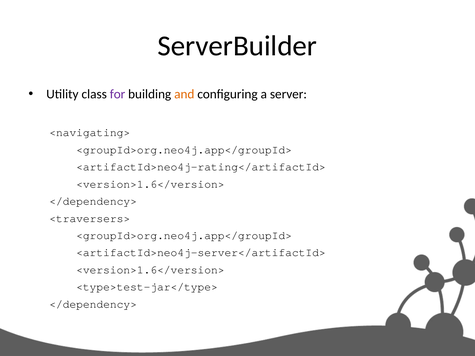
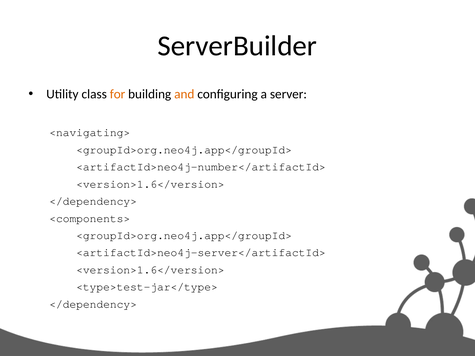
for colour: purple -> orange
<artifactId>neo4j-rating</artifactId>: <artifactId>neo4j-rating</artifactId> -> <artifactId>neo4j-number</artifactId>
<traversers>: <traversers> -> <components>
